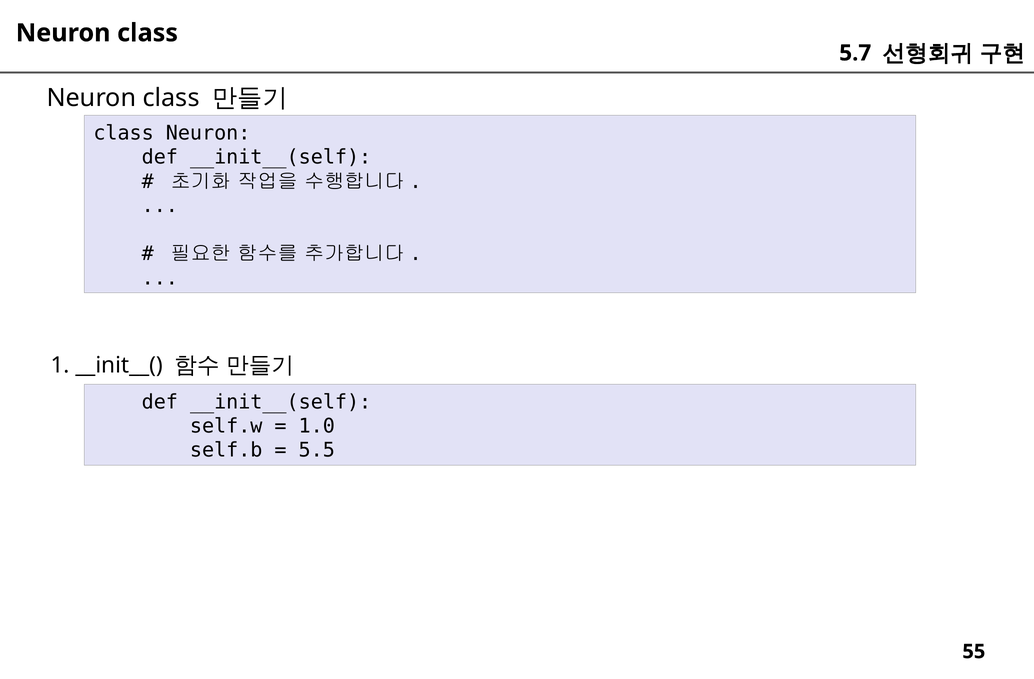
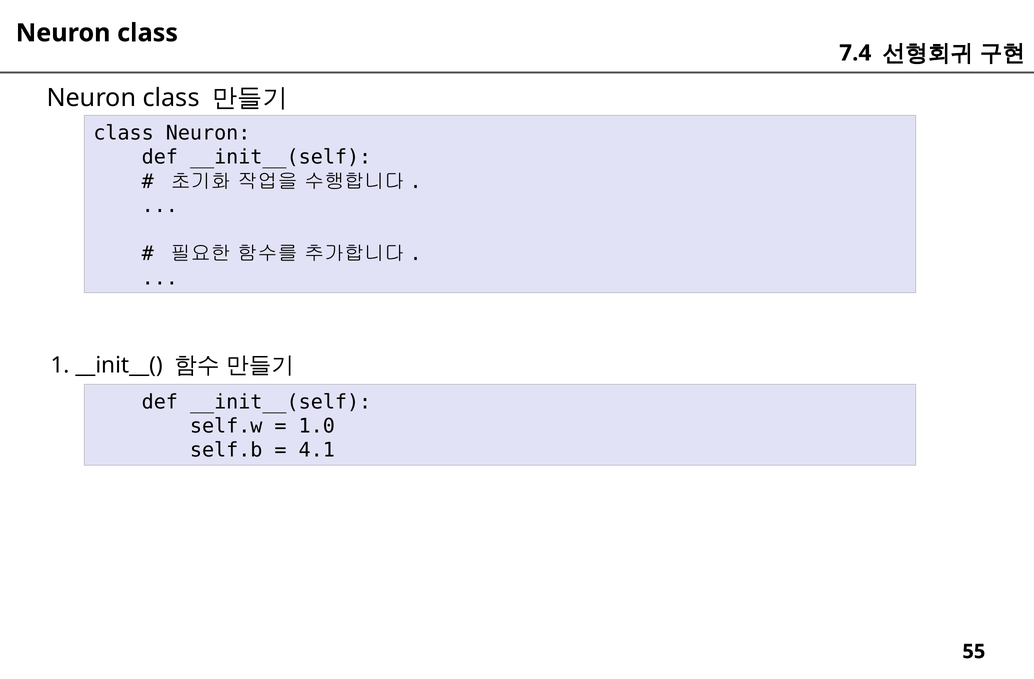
5.7: 5.7 -> 7.4
5.5: 5.5 -> 4.1
